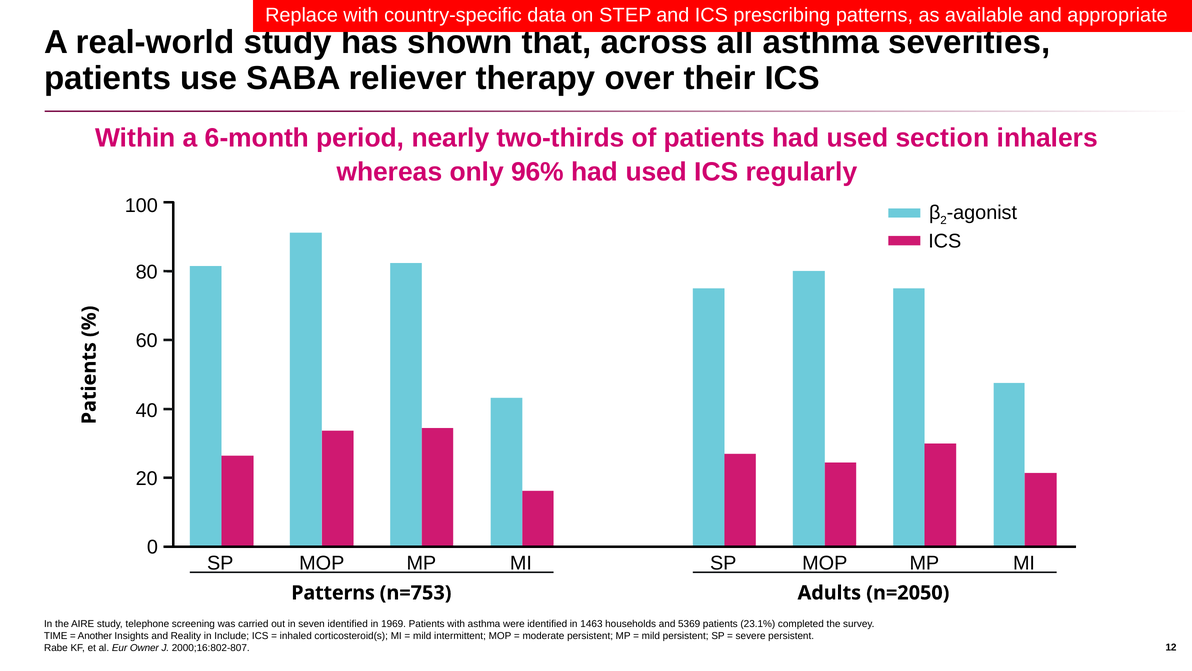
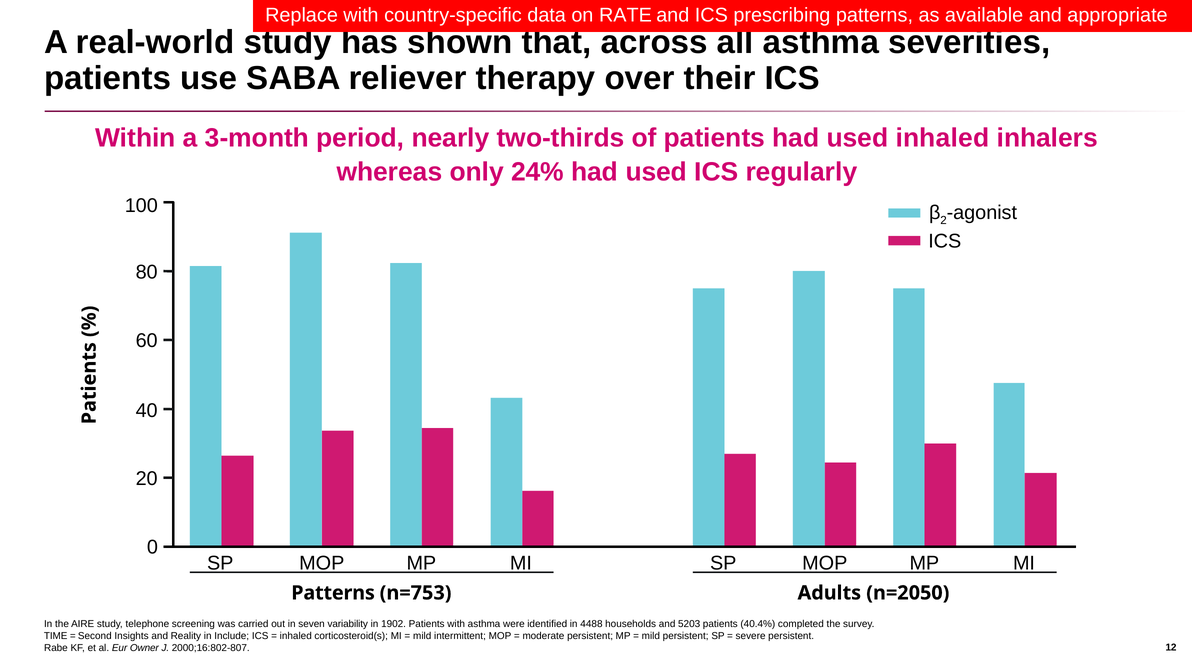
STEP: STEP -> RATE
6-month: 6-month -> 3-month
used section: section -> inhaled
96%: 96% -> 24%
seven identified: identified -> variability
1969: 1969 -> 1902
1463: 1463 -> 4488
5369: 5369 -> 5203
23.1%: 23.1% -> 40.4%
Another: Another -> Second
